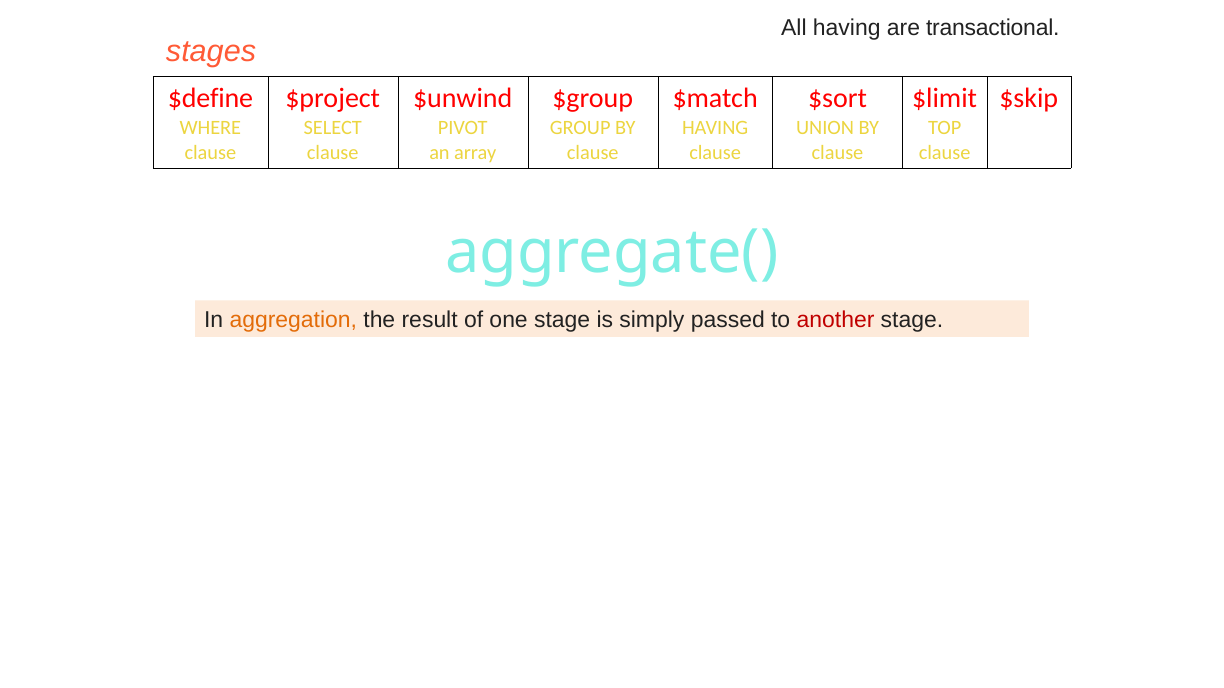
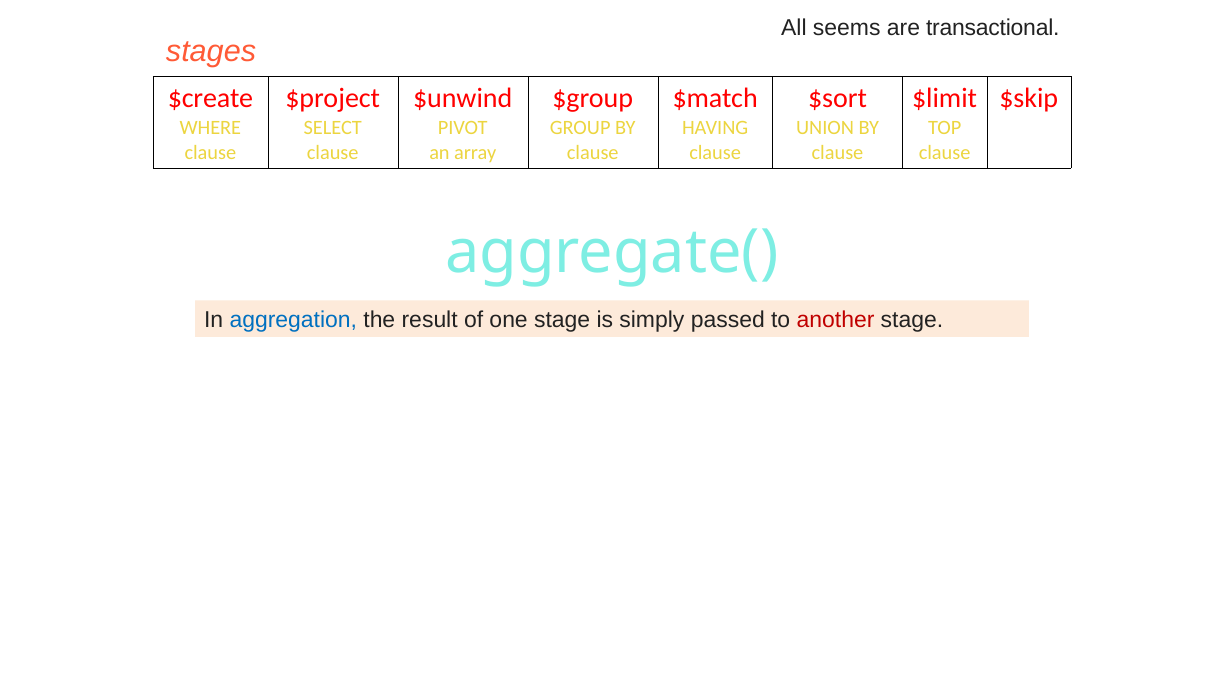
All having: having -> seems
$define: $define -> $create
aggregation colour: orange -> blue
